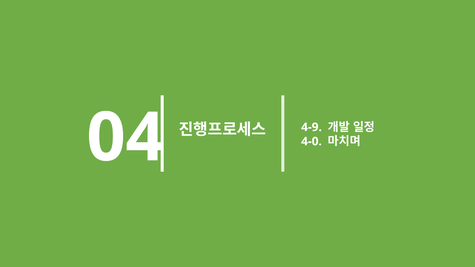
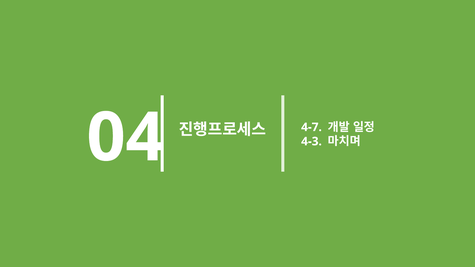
4-9: 4-9 -> 4-7
4-0: 4-0 -> 4-3
